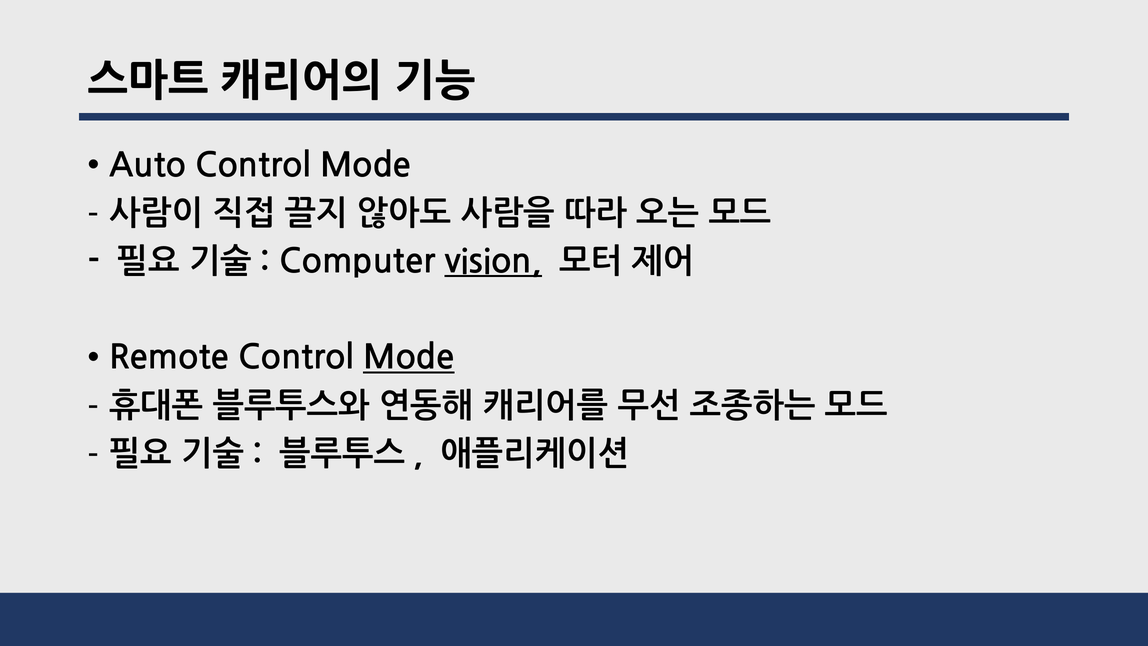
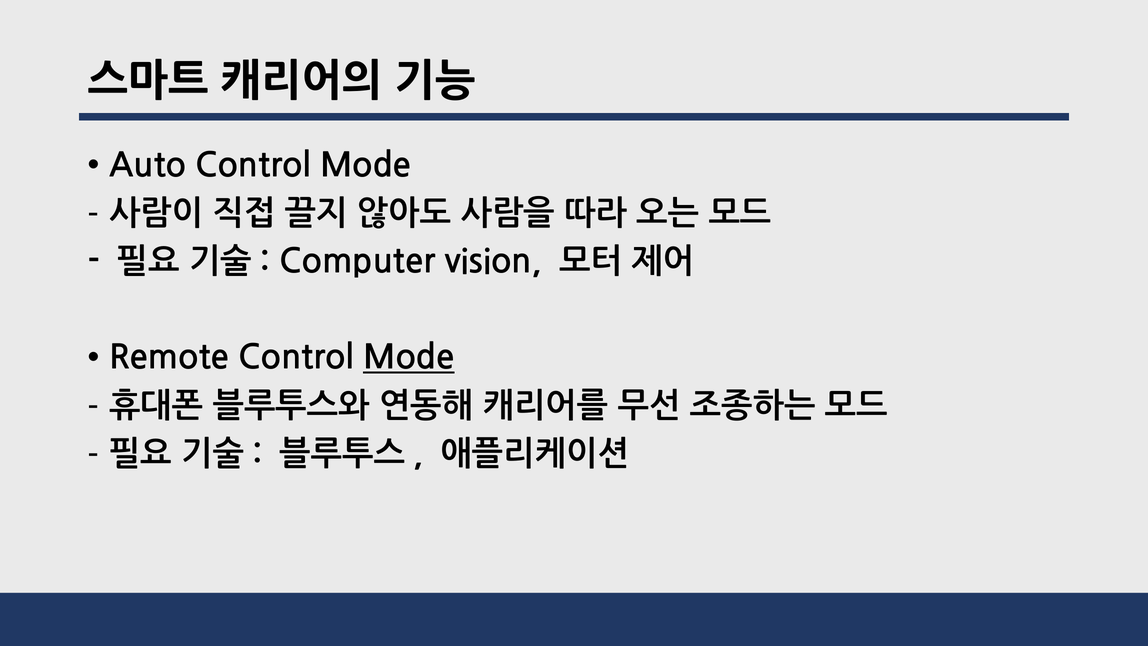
vision underline: present -> none
